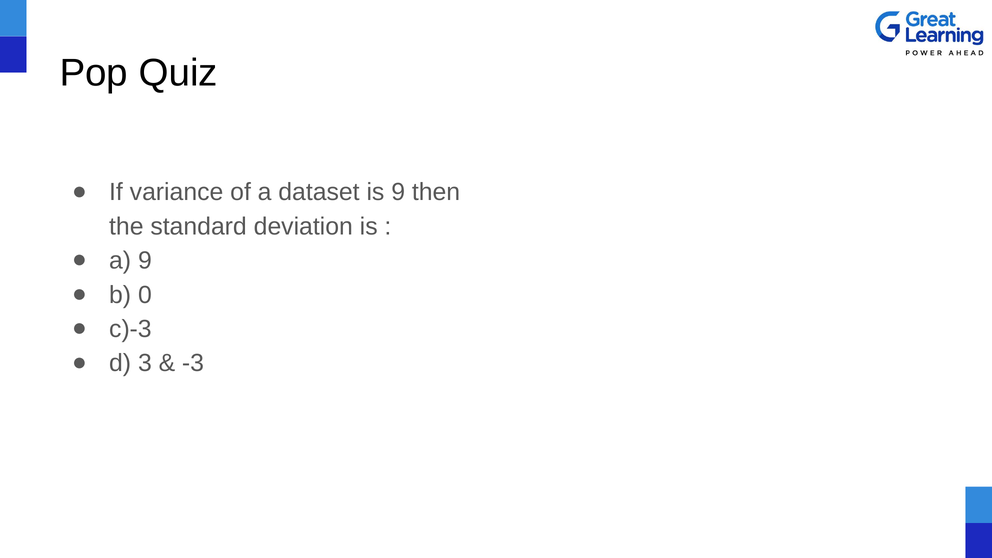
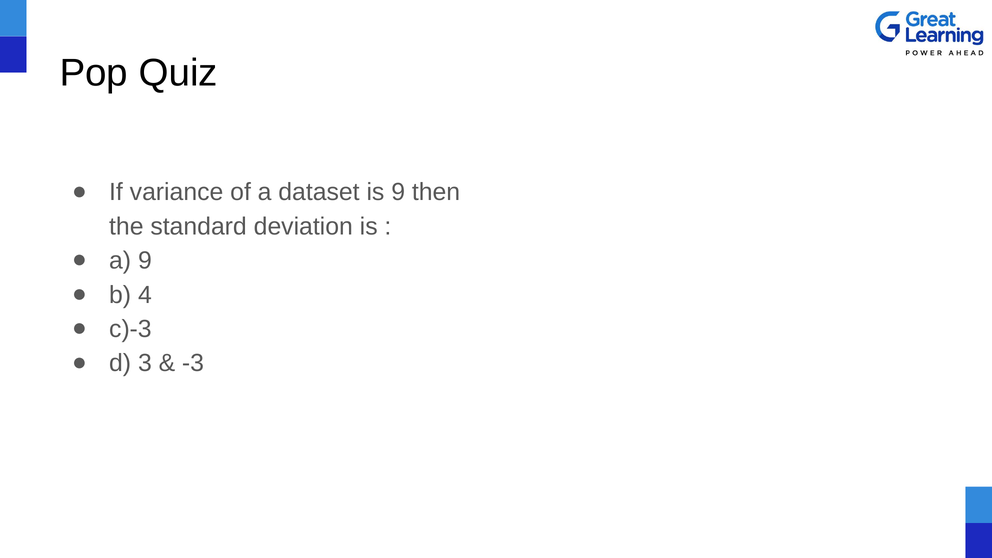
0: 0 -> 4
